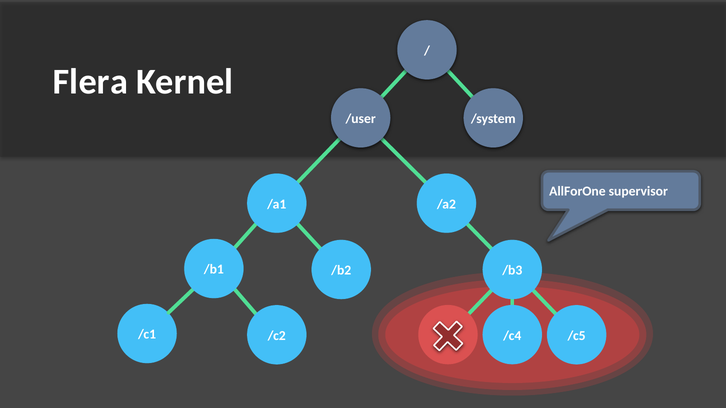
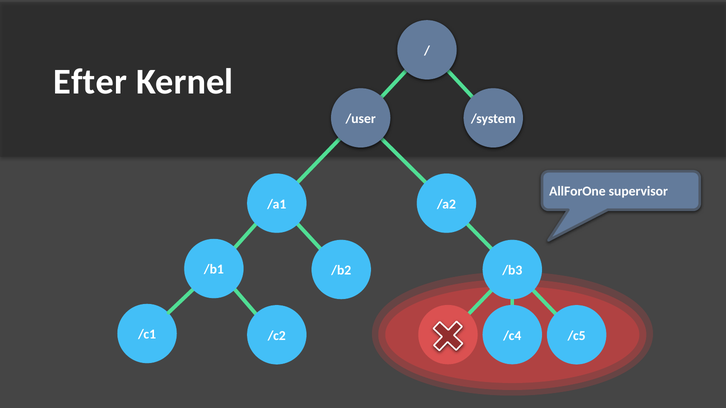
Flera: Flera -> Efter
